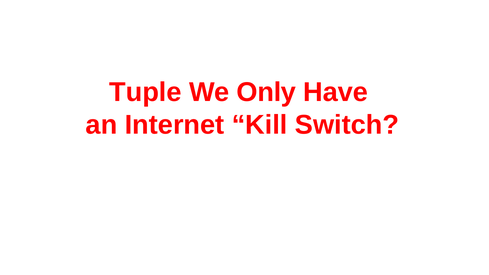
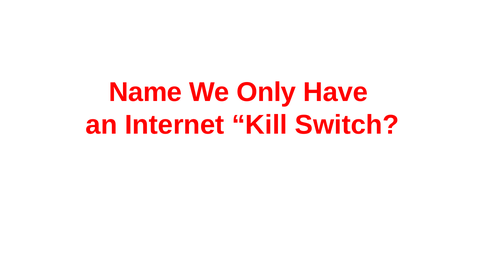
Tuple: Tuple -> Name
